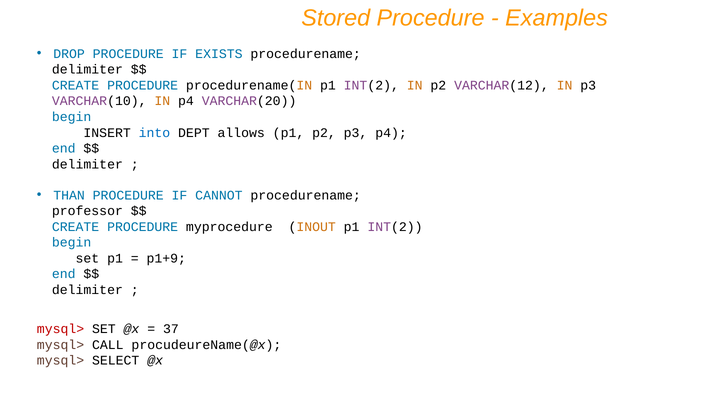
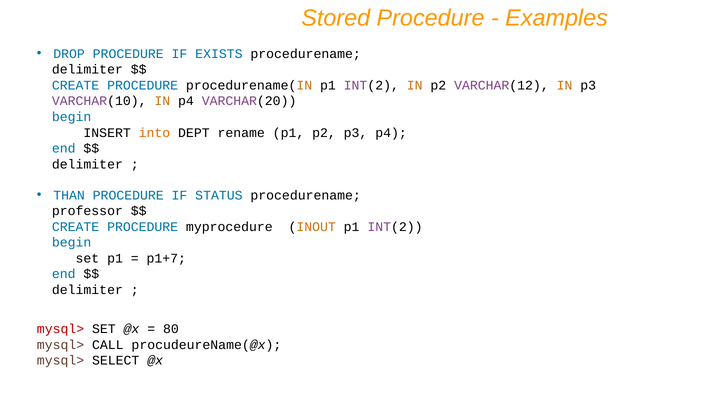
into colour: blue -> orange
allows: allows -> rename
CANNOT: CANNOT -> STATUS
p1+9: p1+9 -> p1+7
37: 37 -> 80
